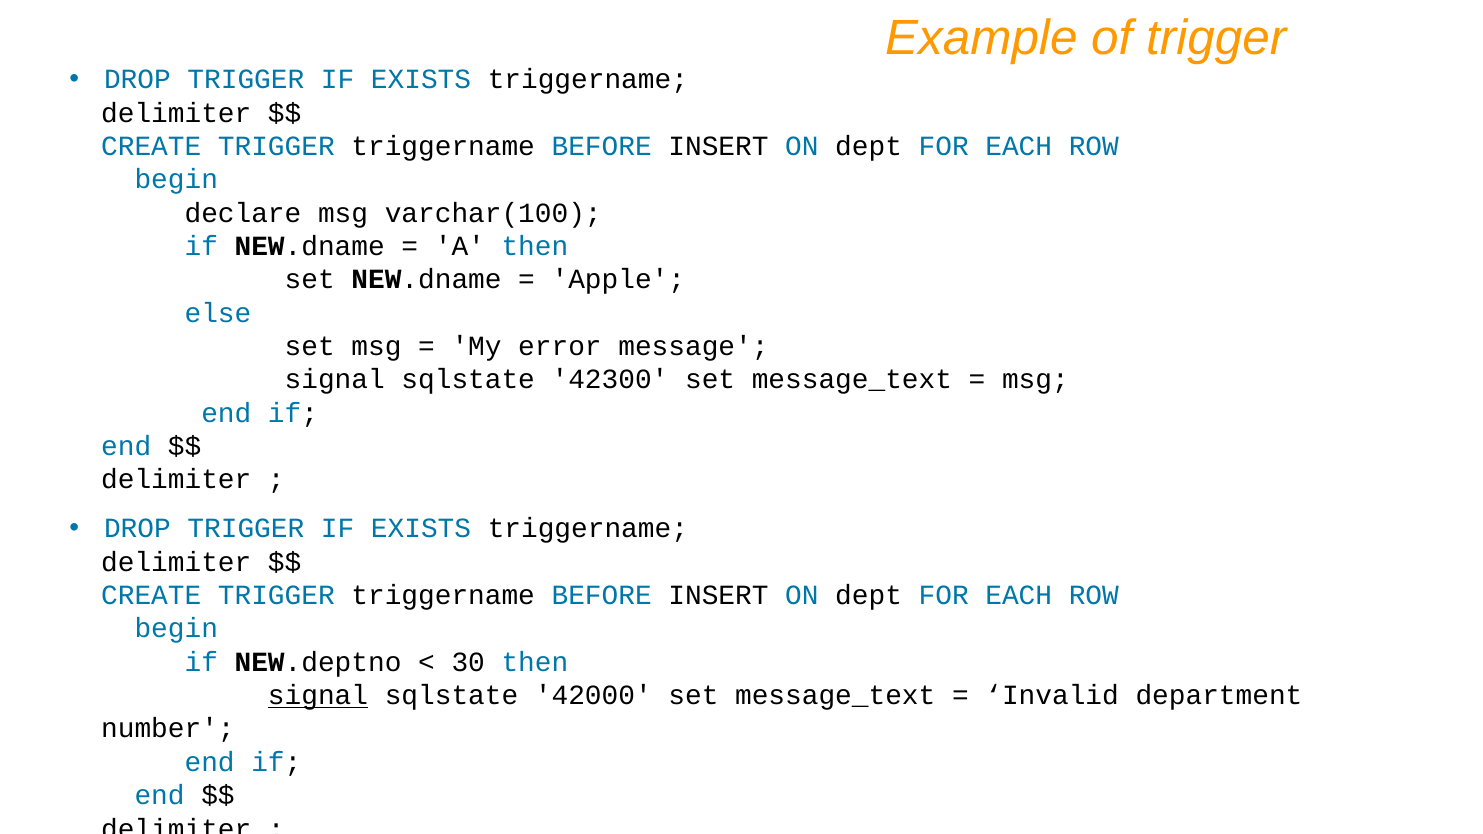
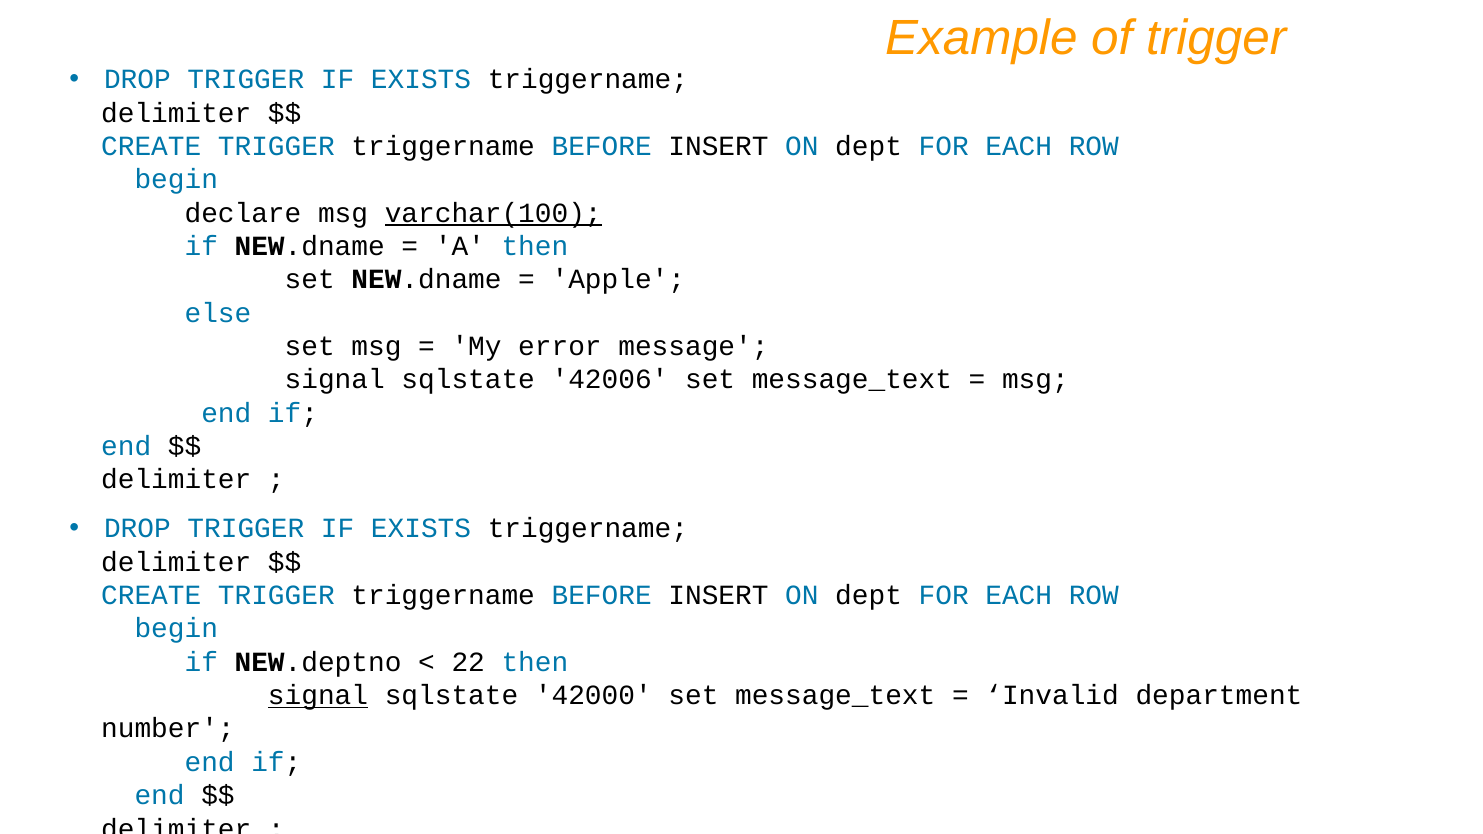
varchar(100 underline: none -> present
42300: 42300 -> 42006
30: 30 -> 22
